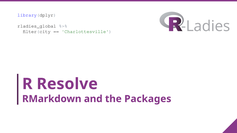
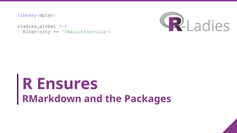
Resolve: Resolve -> Ensures
